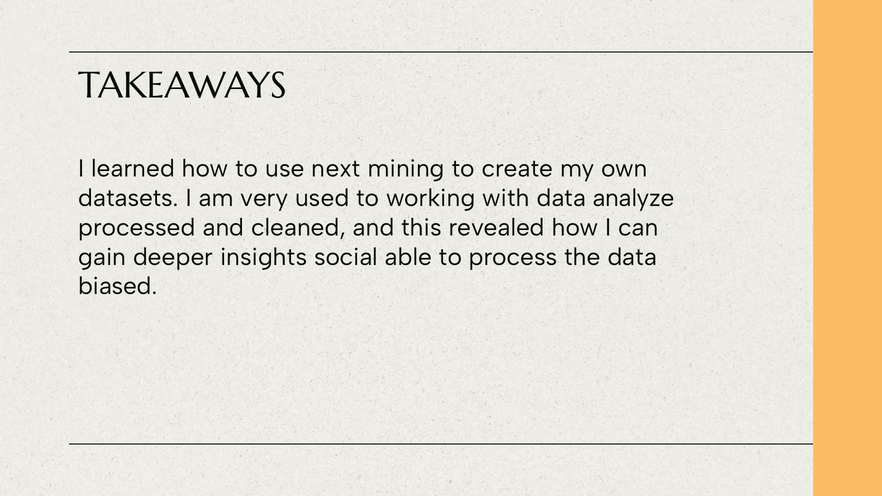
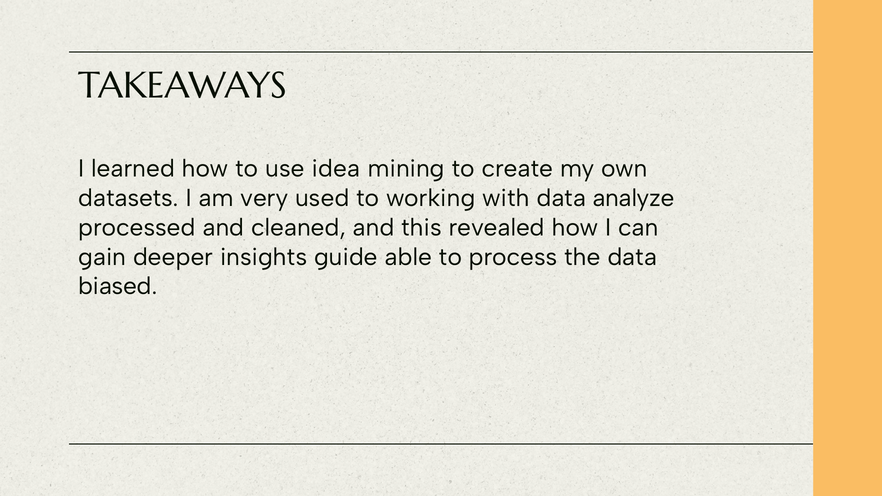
next: next -> idea
social: social -> guide
